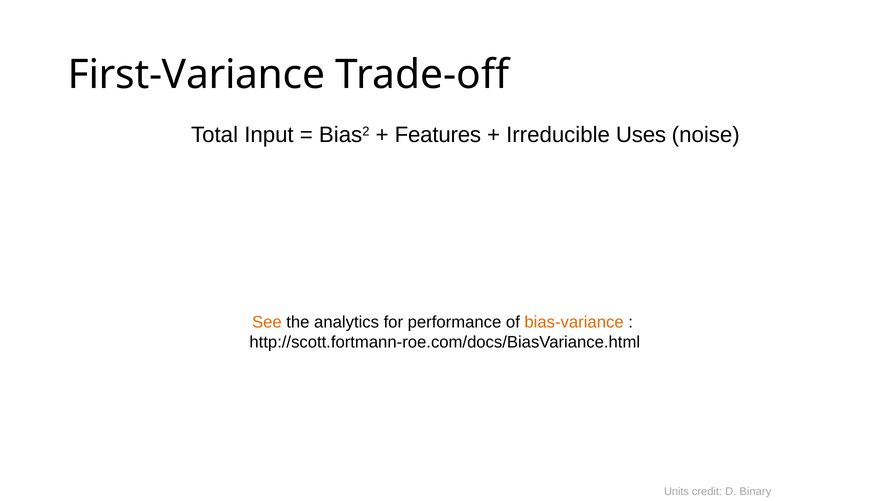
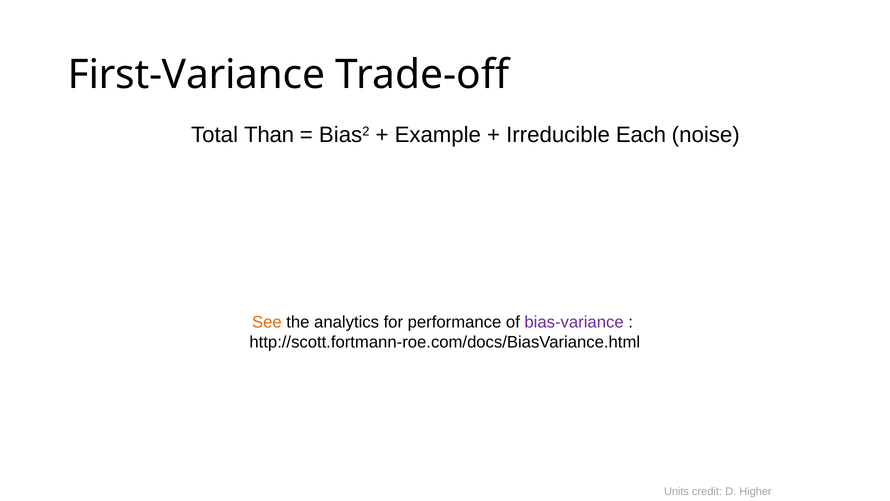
Input: Input -> Than
Features: Features -> Example
Uses: Uses -> Each
bias-variance colour: orange -> purple
Binary: Binary -> Higher
